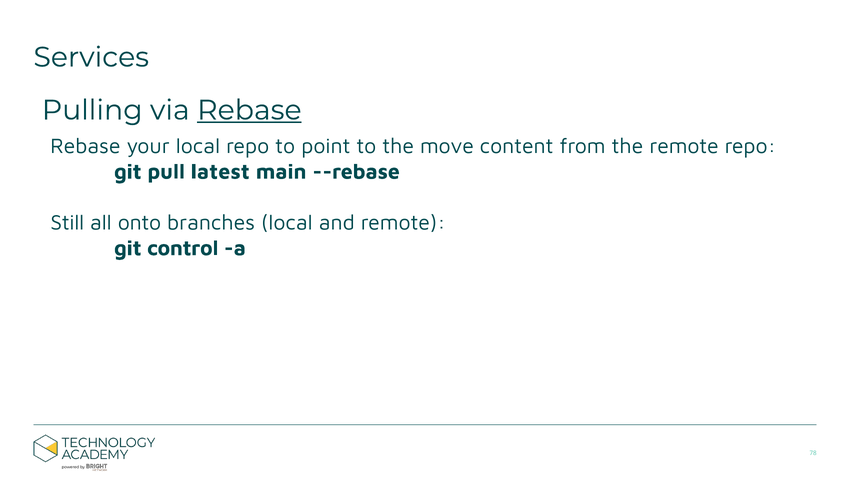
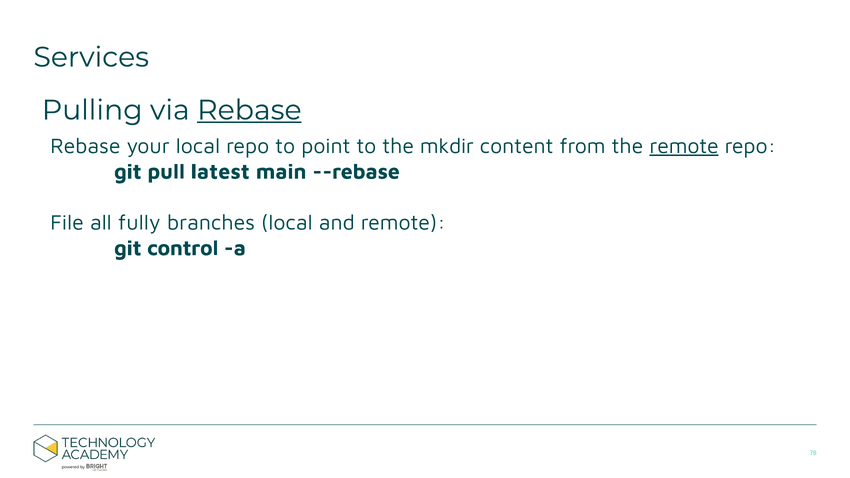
move: move -> mkdir
remote at (684, 146) underline: none -> present
Still: Still -> File
onto: onto -> fully
